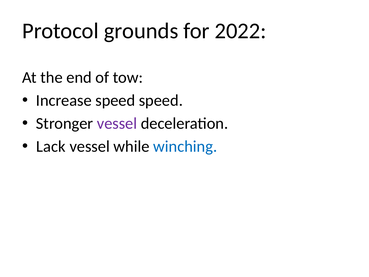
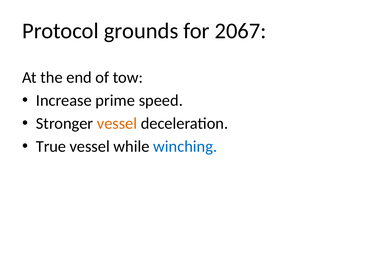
2022: 2022 -> 2067
Increase speed: speed -> prime
vessel at (117, 123) colour: purple -> orange
Lack: Lack -> True
